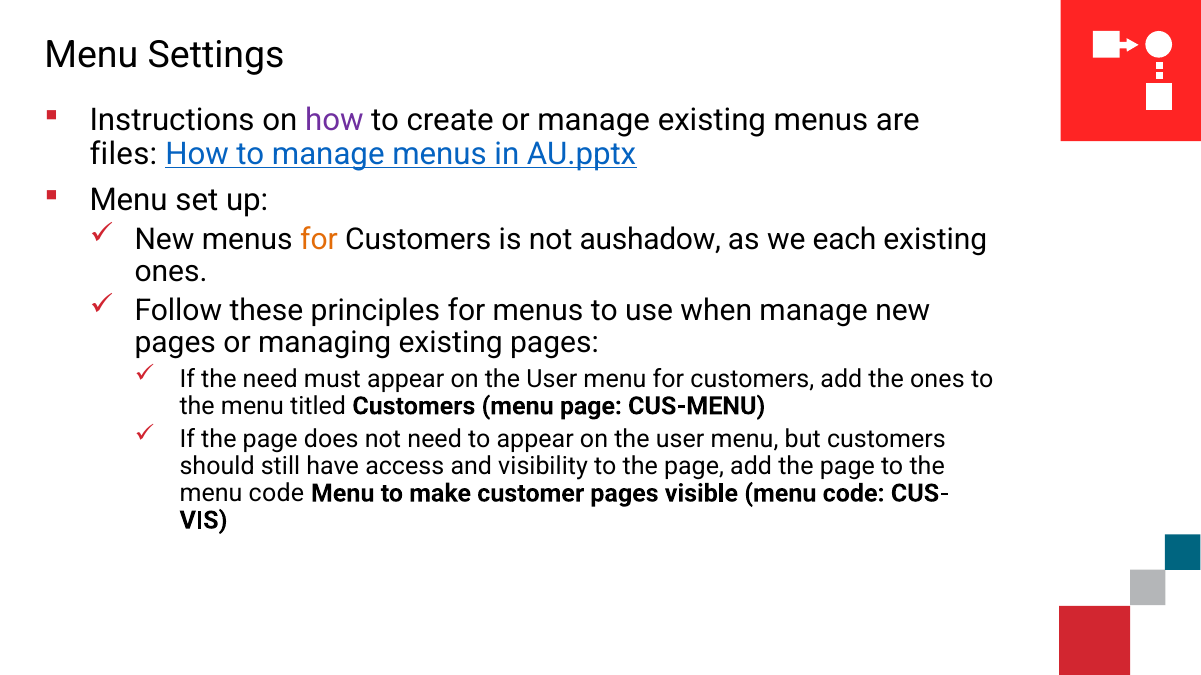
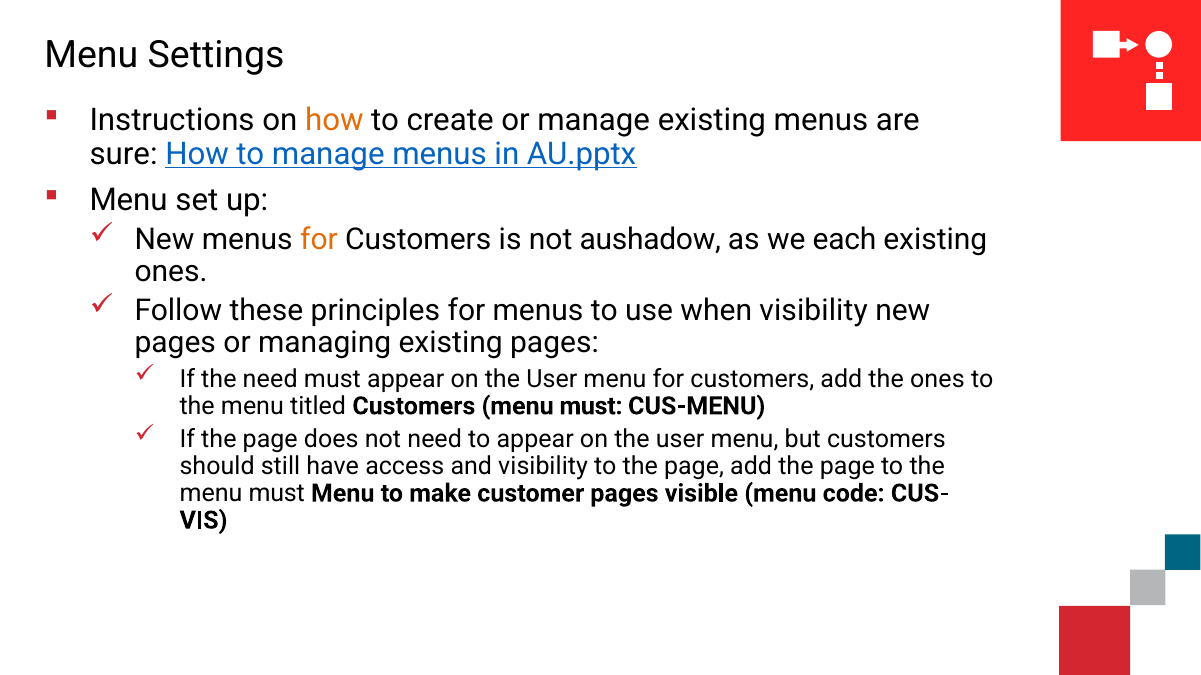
how at (334, 120) colour: purple -> orange
files: files -> sure
when manage: manage -> visibility
Customers menu page: page -> must
code at (276, 494): code -> must
